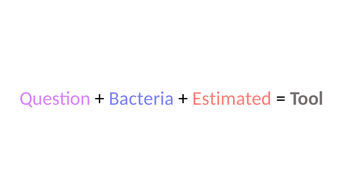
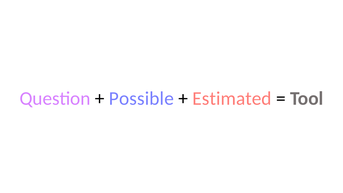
Bacteria: Bacteria -> Possible
